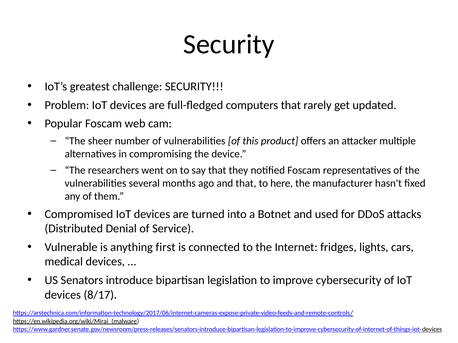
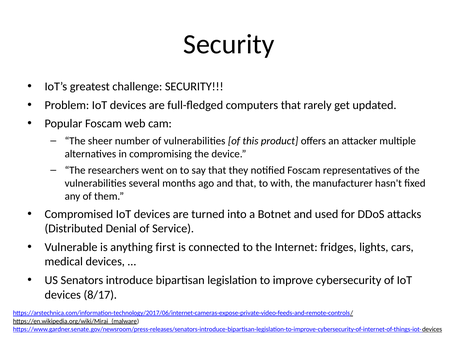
here: here -> with
